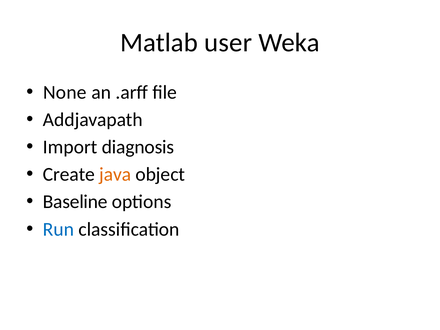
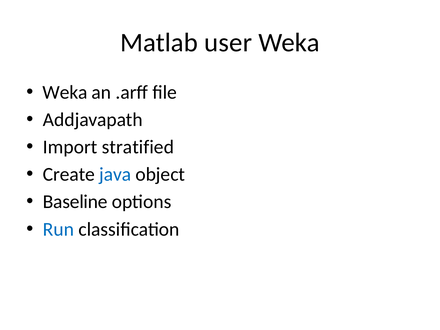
None at (65, 92): None -> Weka
diagnosis: diagnosis -> stratified
java colour: orange -> blue
